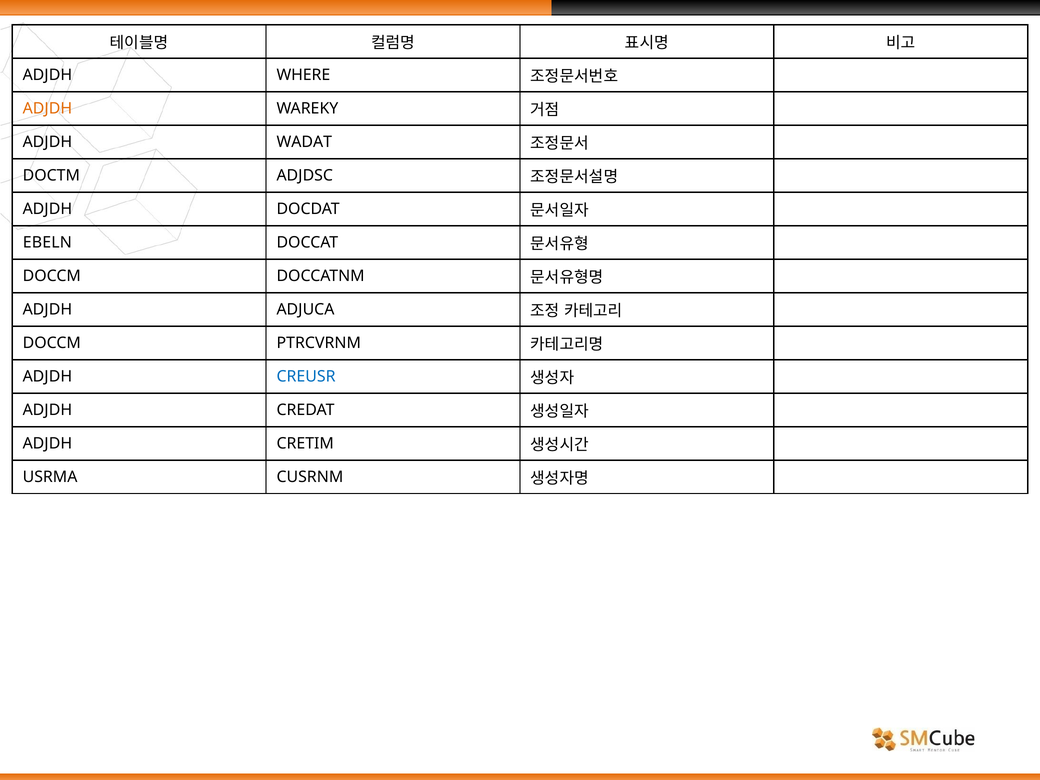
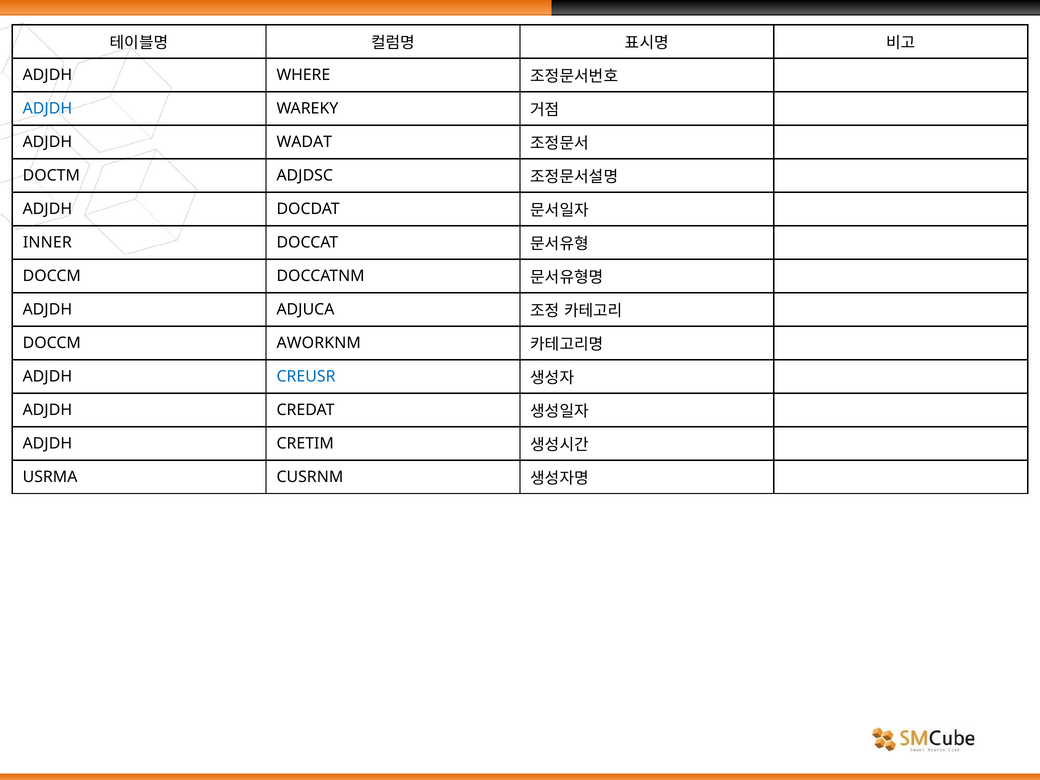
ADJDH at (47, 109) colour: orange -> blue
EBELN: EBELN -> INNER
PTRCVRNM: PTRCVRNM -> AWORKNM
